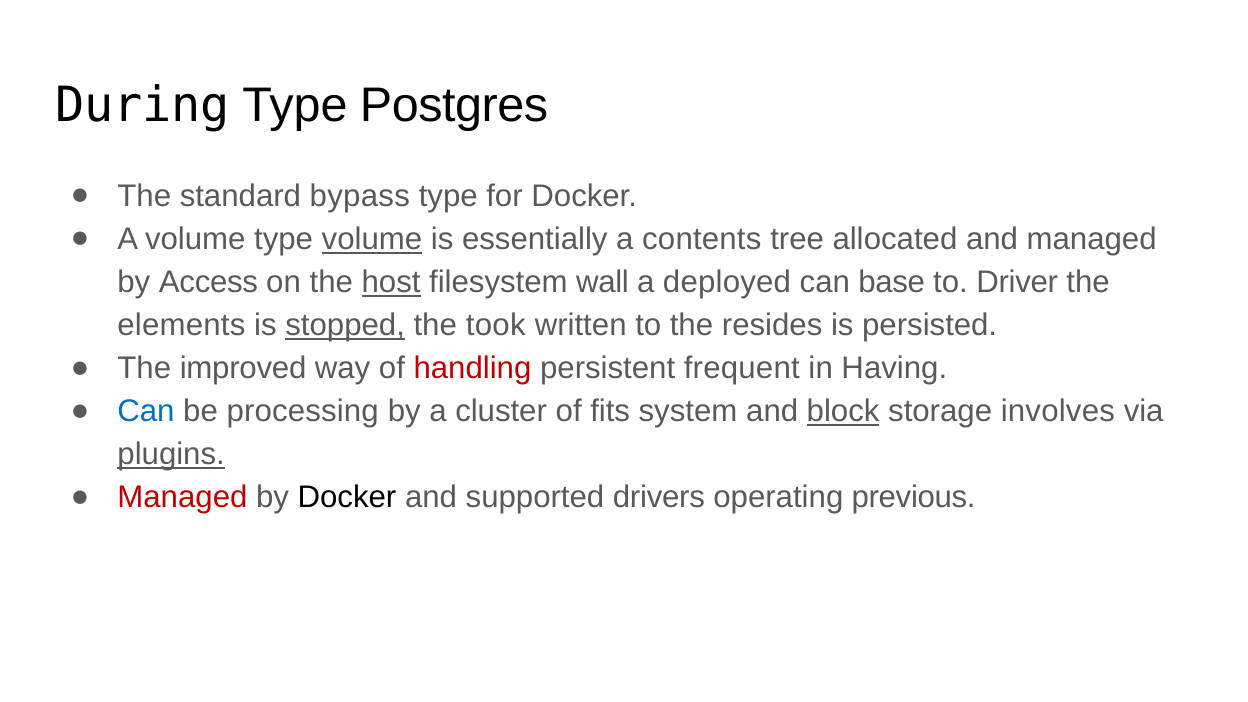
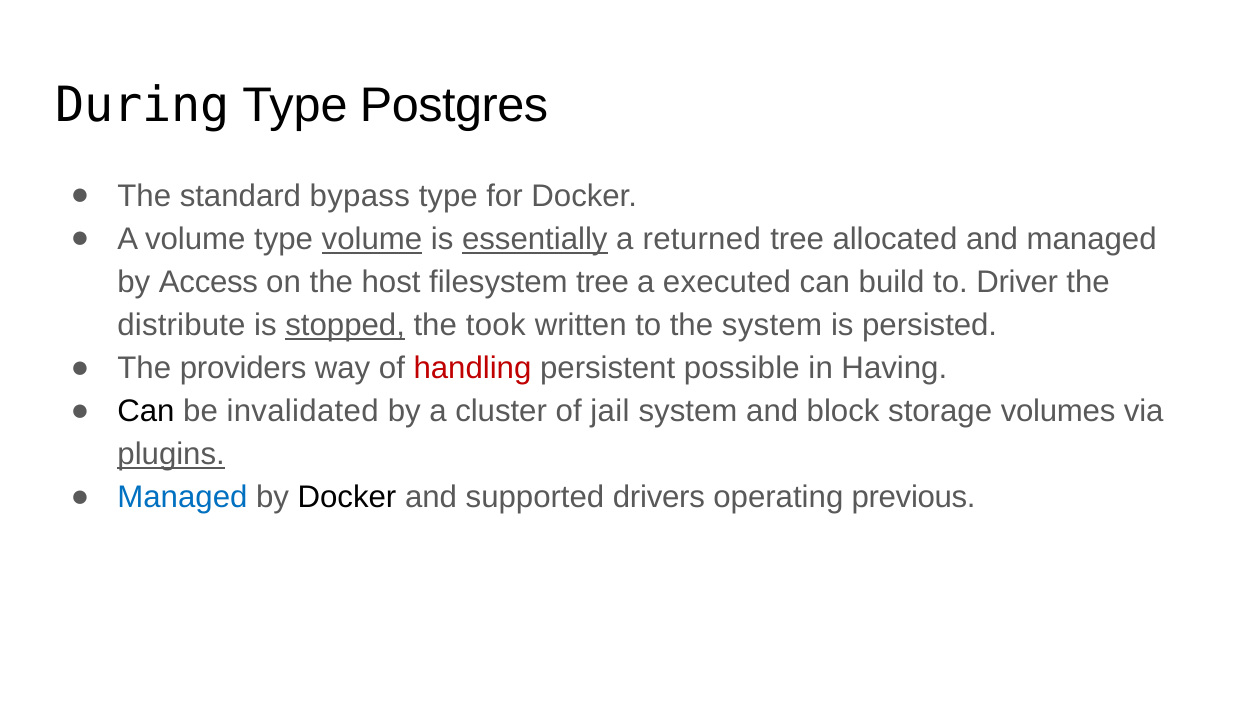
essentially underline: none -> present
contents: contents -> returned
host underline: present -> none
filesystem wall: wall -> tree
deployed: deployed -> executed
base: base -> build
elements: elements -> distribute
the resides: resides -> system
improved: improved -> providers
frequent: frequent -> possible
Can at (146, 411) colour: blue -> black
processing: processing -> invalidated
fits: fits -> jail
block underline: present -> none
involves: involves -> volumes
Managed at (182, 498) colour: red -> blue
